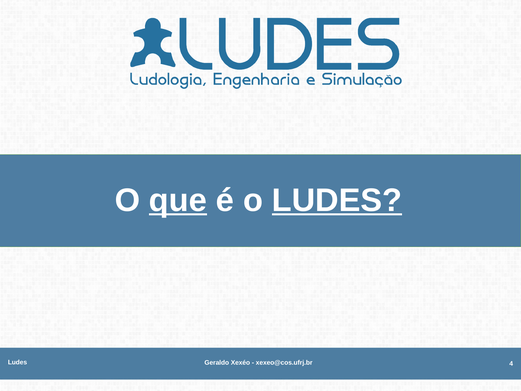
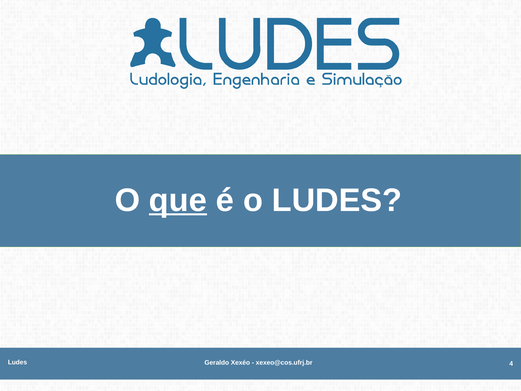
LUDES at (337, 200) underline: present -> none
